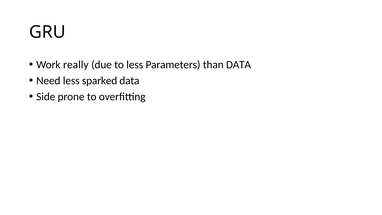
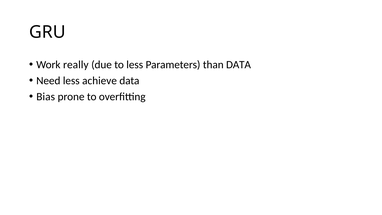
sparked: sparked -> achieve
Side: Side -> Bias
